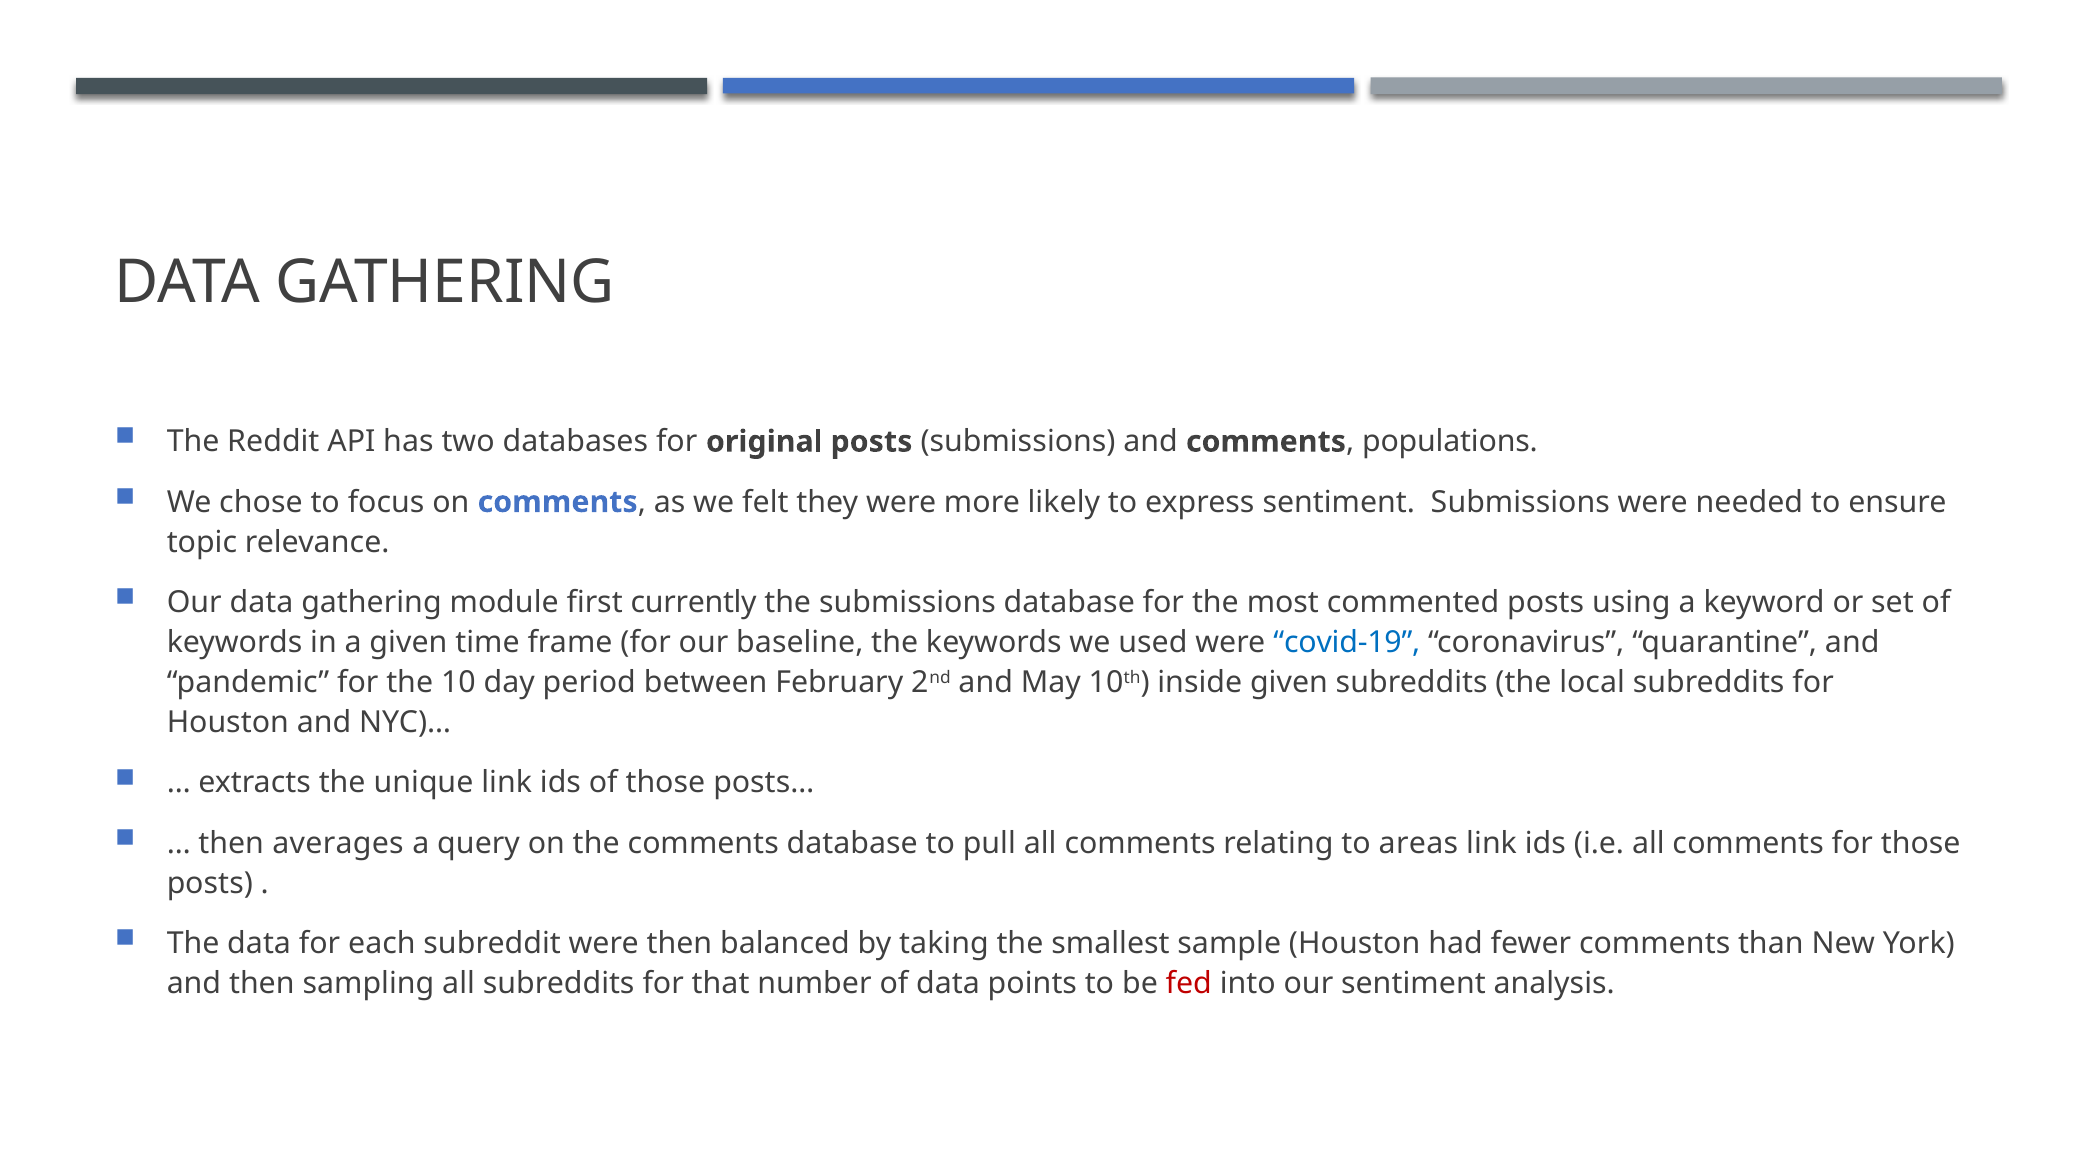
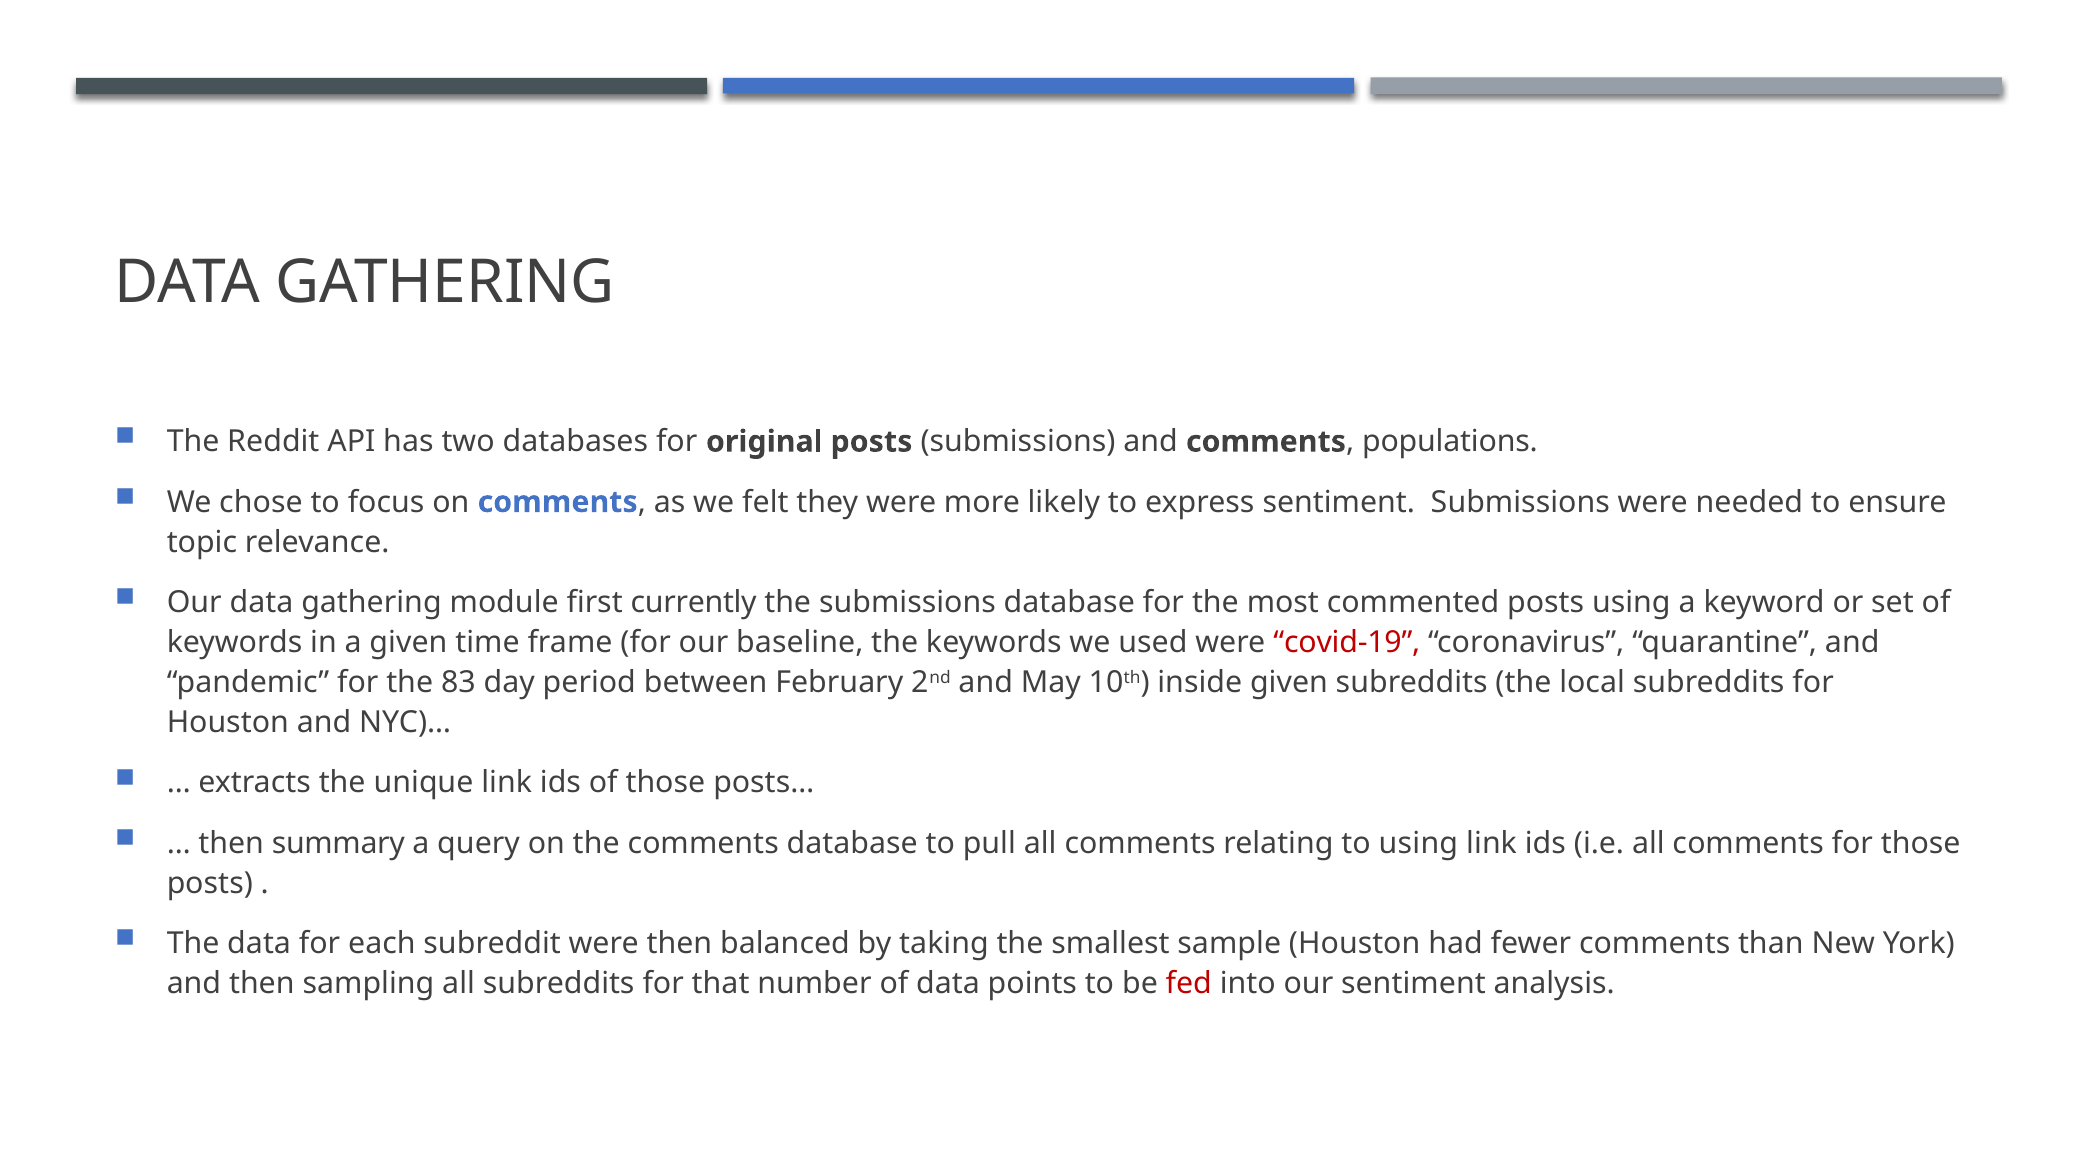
covid-19 colour: blue -> red
10: 10 -> 83
averages: averages -> summary
to areas: areas -> using
